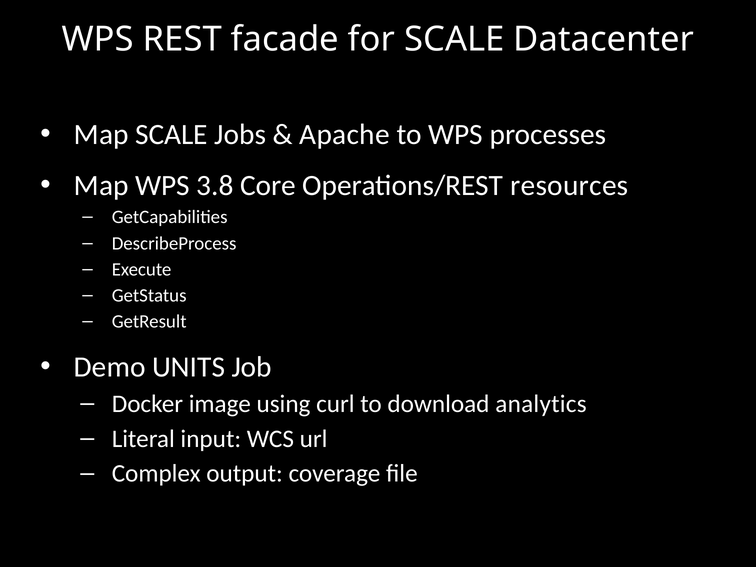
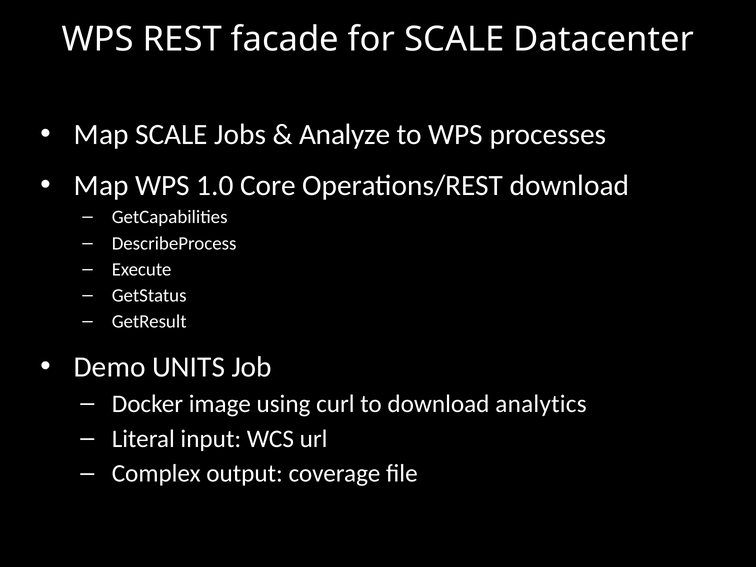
Apache: Apache -> Analyze
3.8: 3.8 -> 1.0
Operations/REST resources: resources -> download
